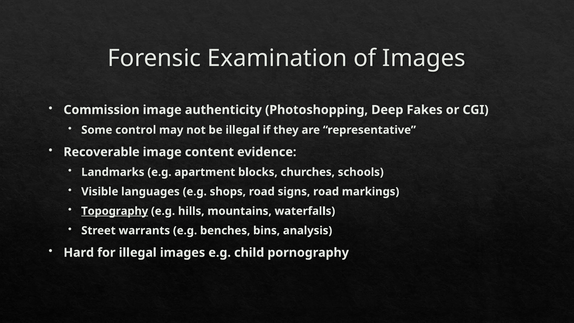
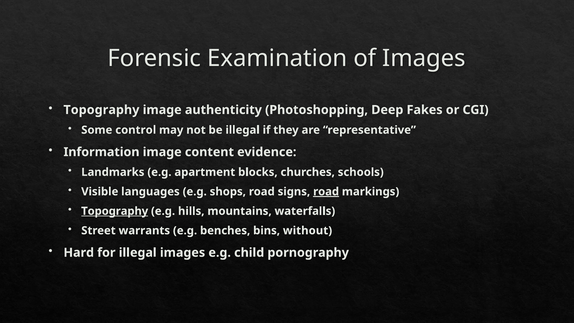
Commission at (101, 110): Commission -> Topography
Recoverable: Recoverable -> Information
road at (326, 192) underline: none -> present
analysis: analysis -> without
